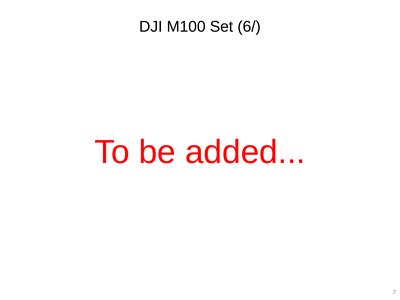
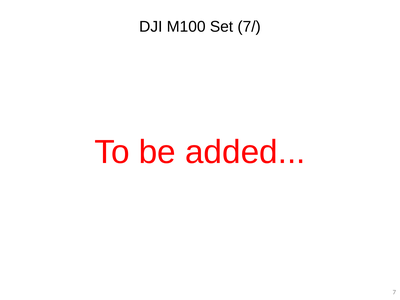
6/: 6/ -> 7/
